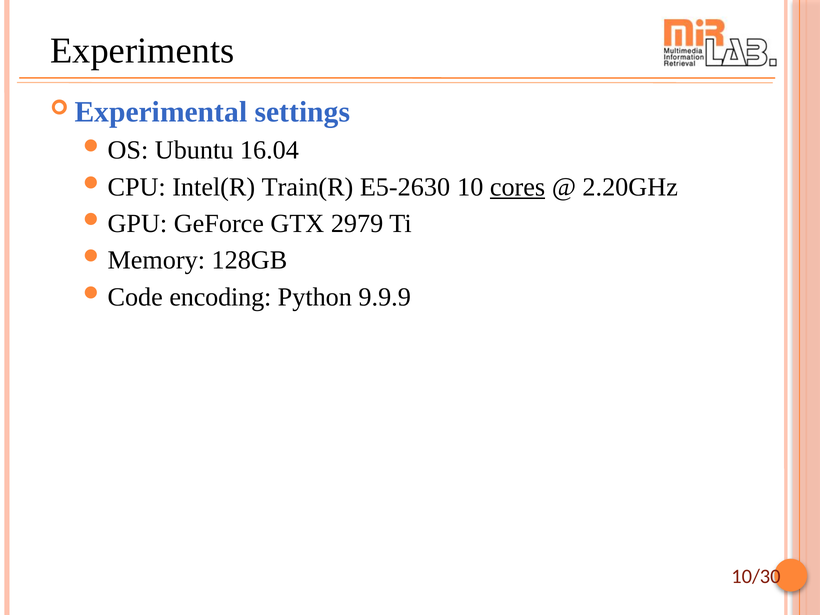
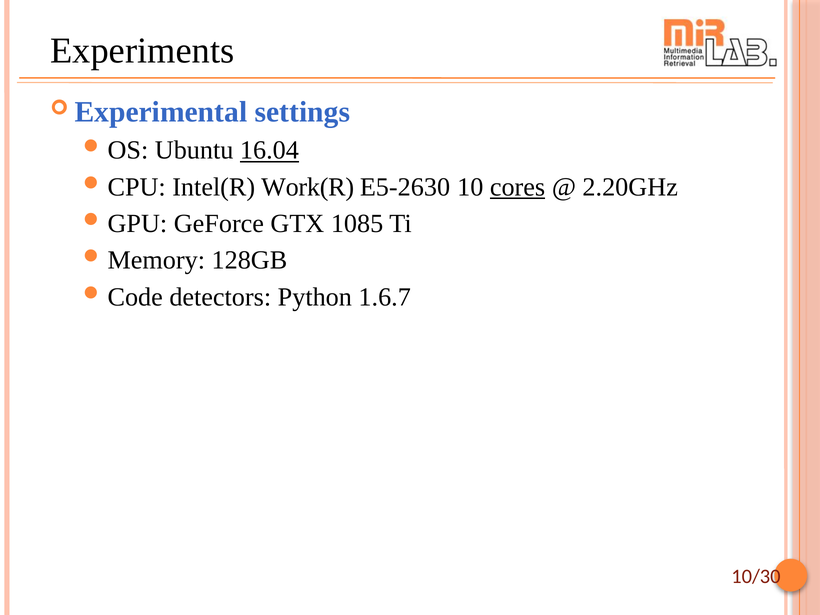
16.04 underline: none -> present
Train(R: Train(R -> Work(R
2979: 2979 -> 1085
encoding: encoding -> detectors
9.9.9: 9.9.9 -> 1.6.7
